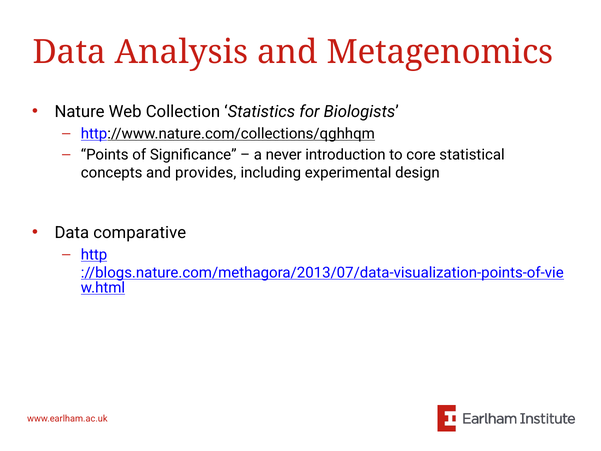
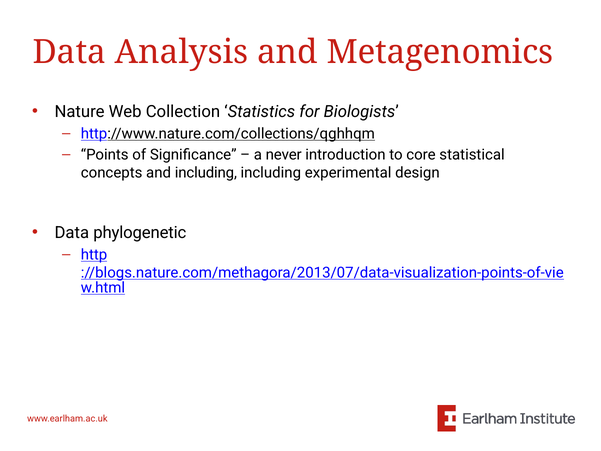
and provides: provides -> including
comparative: comparative -> phylogenetic
